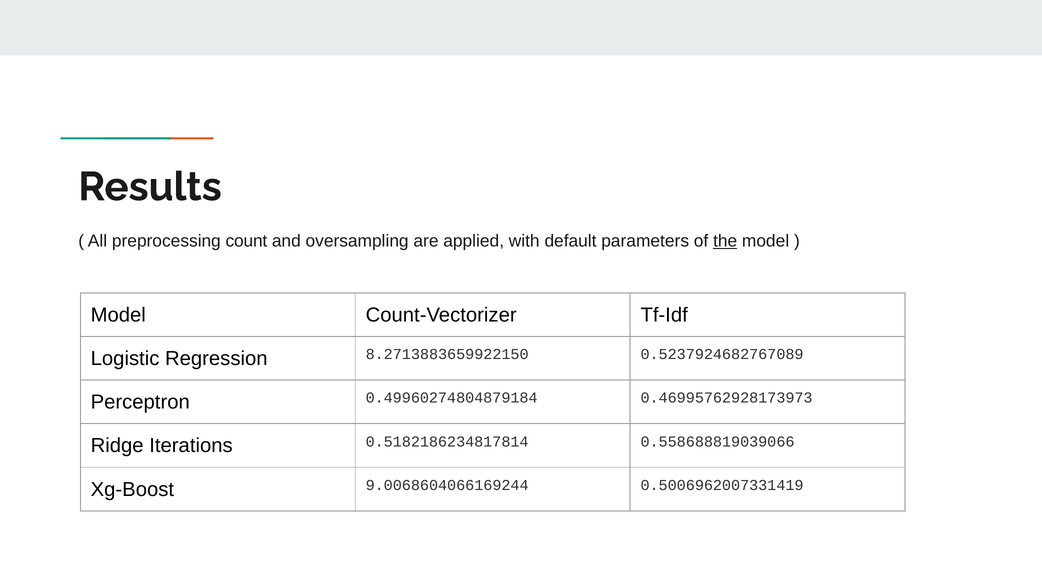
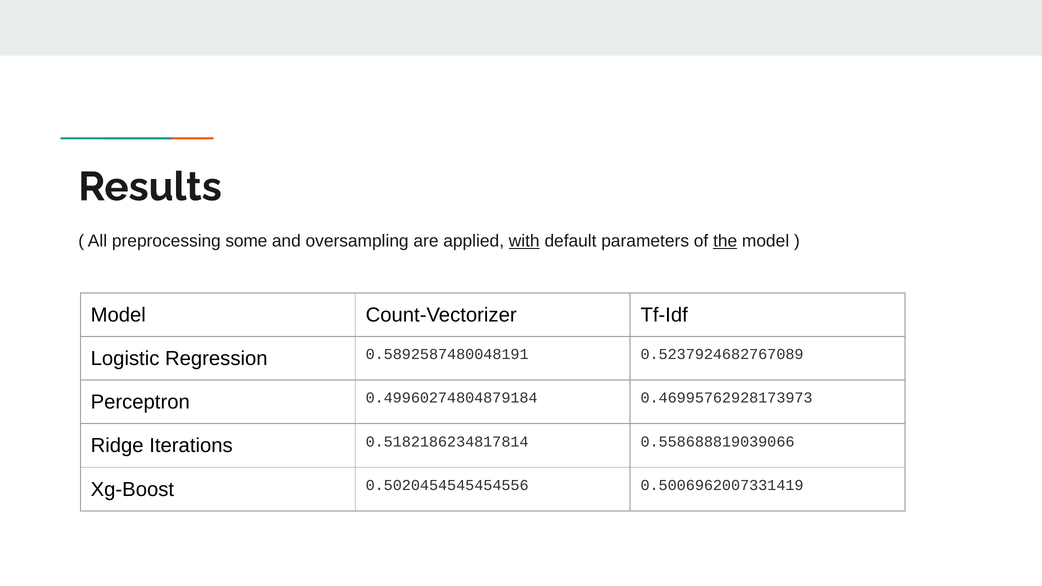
count: count -> some
with underline: none -> present
8.2713883659922150: 8.2713883659922150 -> 0.5892587480048191
9.0068604066169244: 9.0068604066169244 -> 0.5020454545454556
